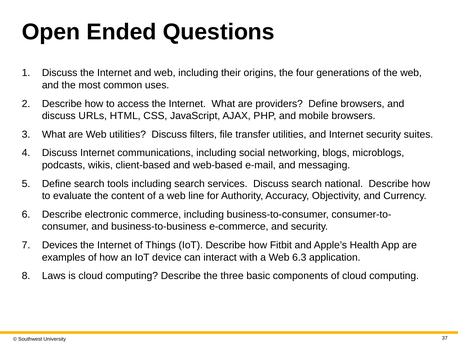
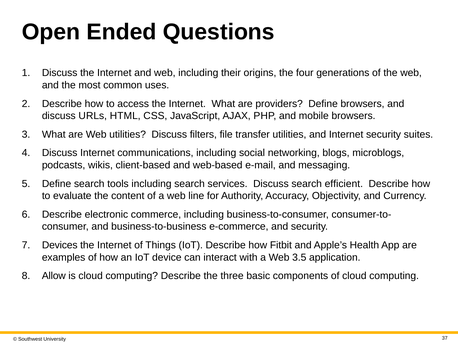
national: national -> efficient
6.3: 6.3 -> 3.5
Laws: Laws -> Allow
